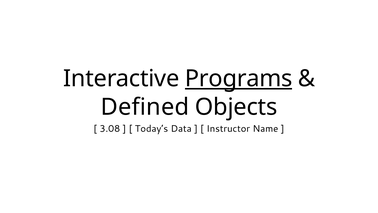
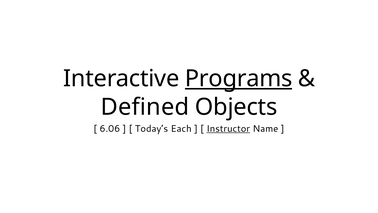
3.08: 3.08 -> 6.06
Data: Data -> Each
Instructor underline: none -> present
